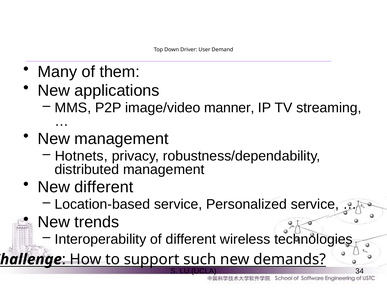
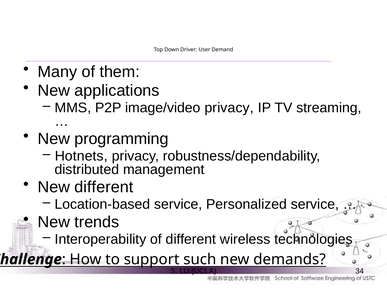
image/video manner: manner -> privacy
New management: management -> programming
